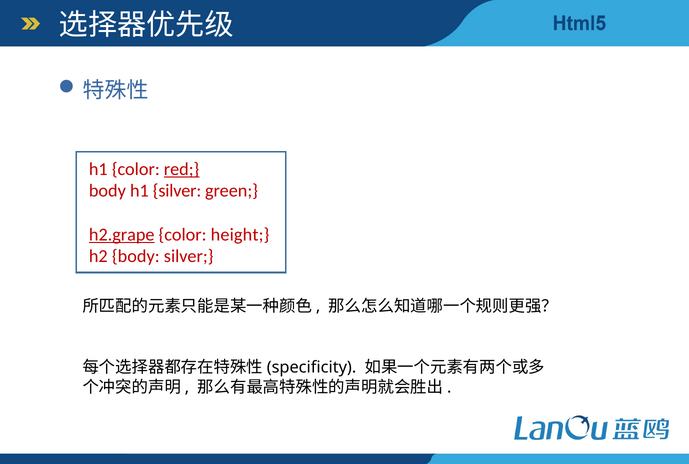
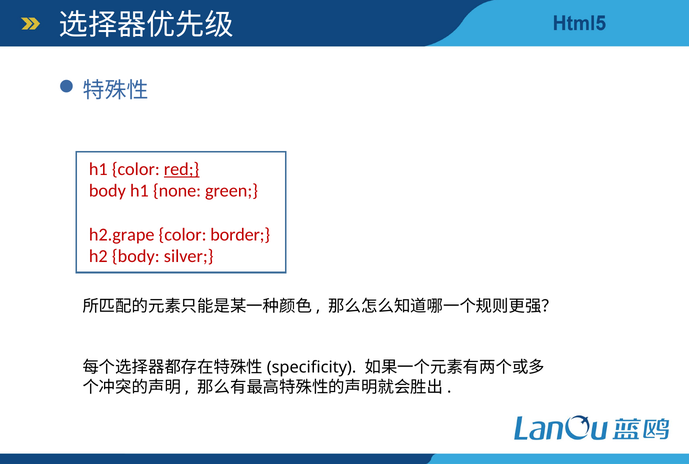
h1 silver: silver -> none
h2.grape underline: present -> none
height: height -> border
